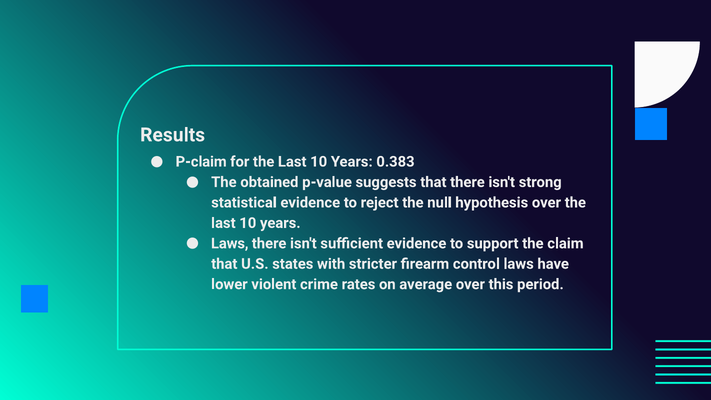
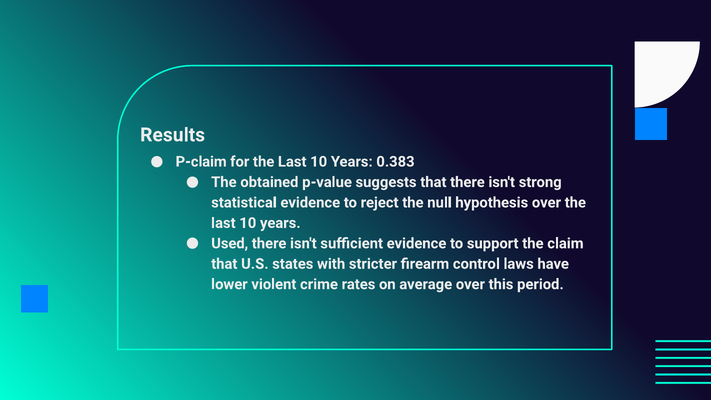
Laws at (230, 243): Laws -> Used
